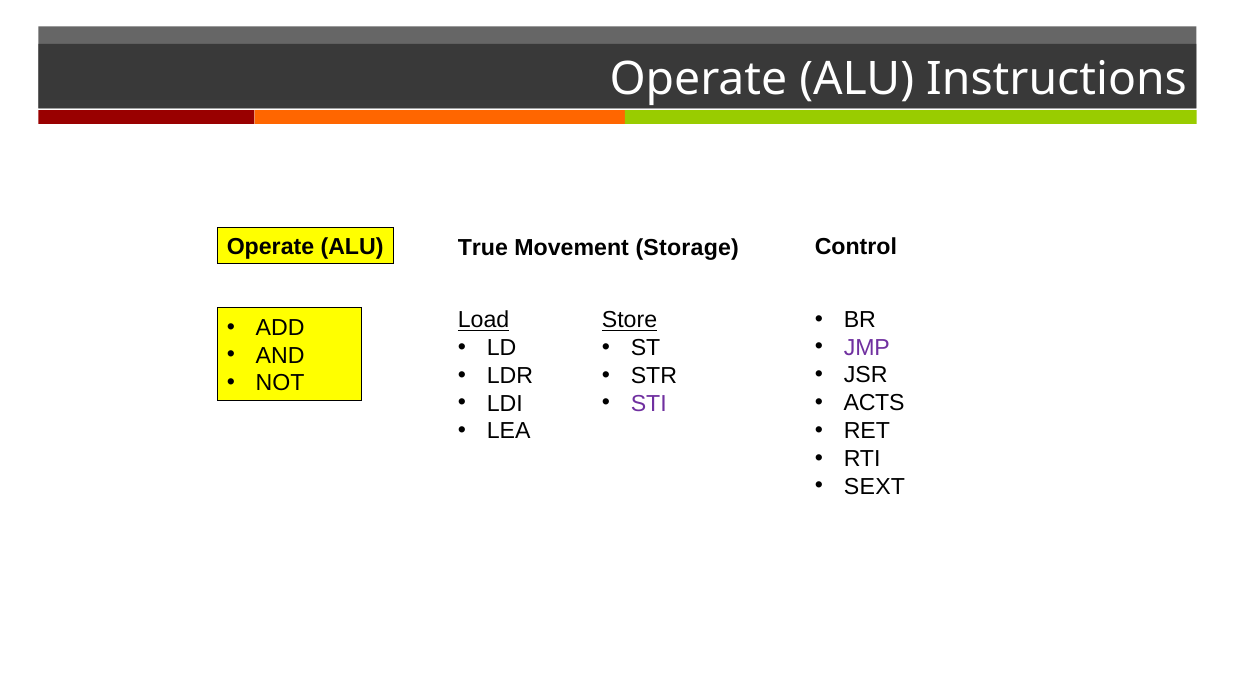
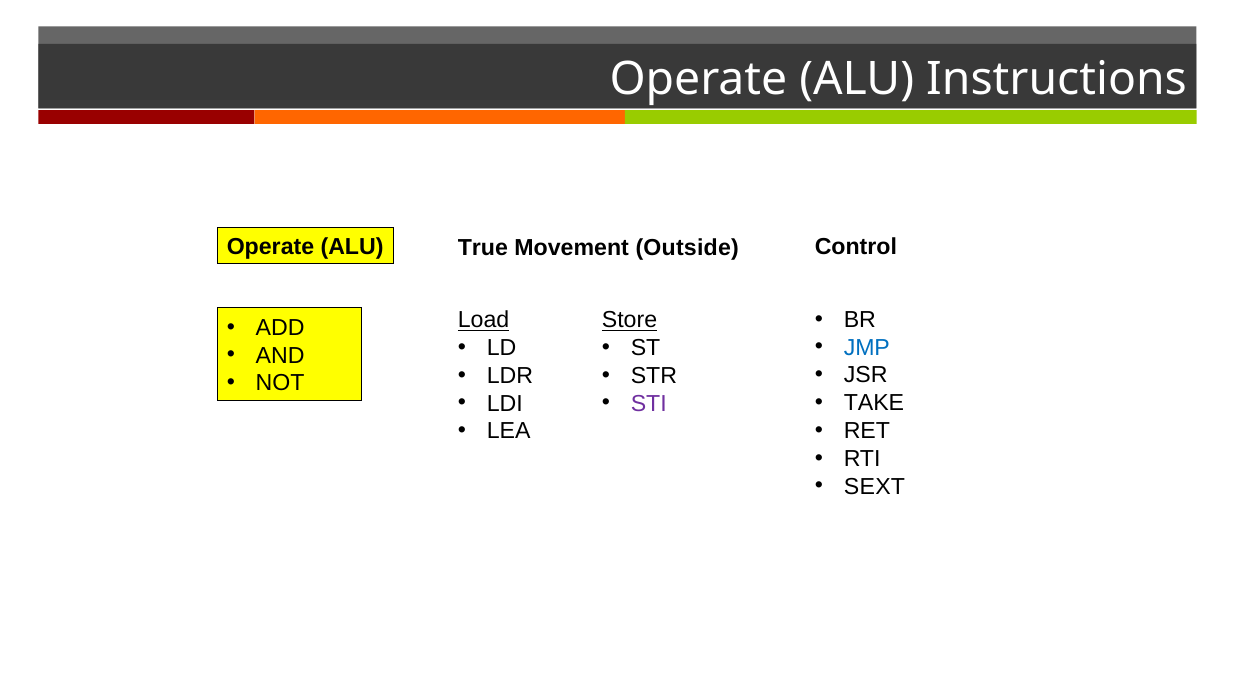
Storage: Storage -> Outside
JMP colour: purple -> blue
ACTS: ACTS -> TAKE
